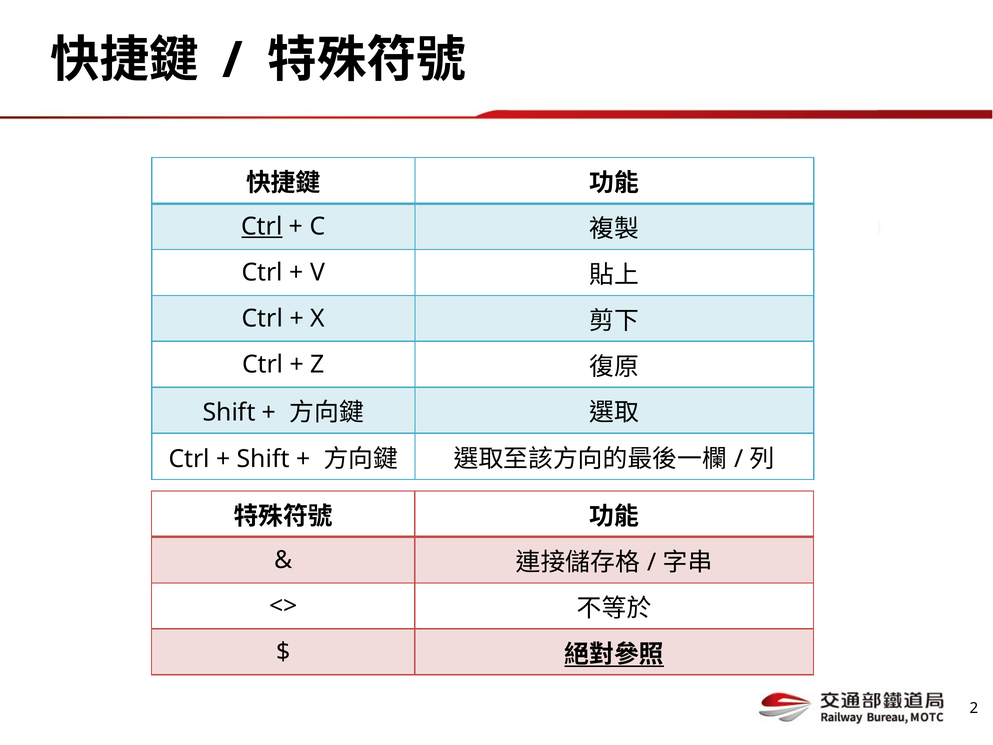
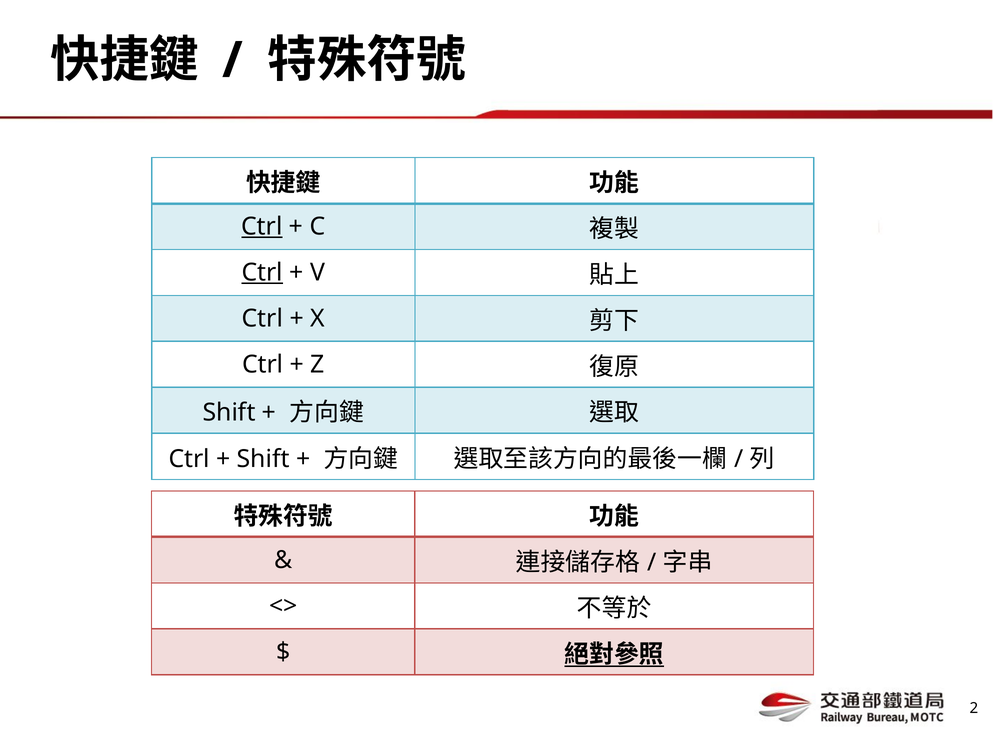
Ctrl at (262, 273) underline: none -> present
